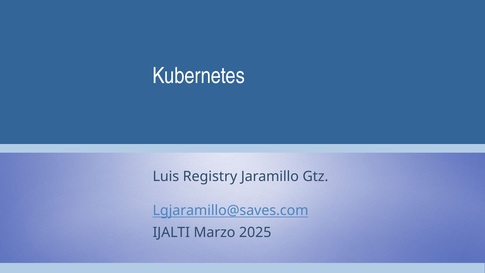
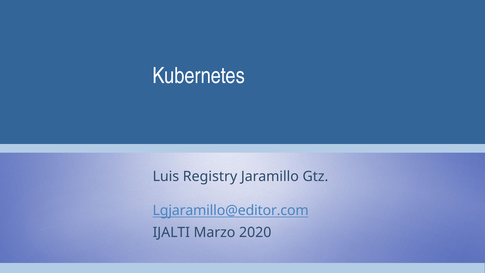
Lgjaramillo@saves.com: Lgjaramillo@saves.com -> Lgjaramillo@editor.com
2025: 2025 -> 2020
